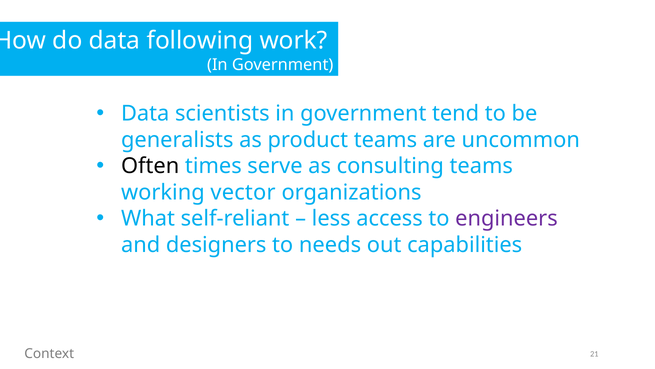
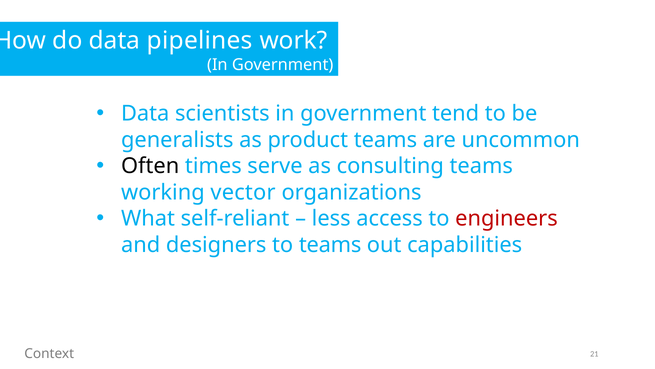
following: following -> pipelines
engineers colour: purple -> red
to needs: needs -> teams
